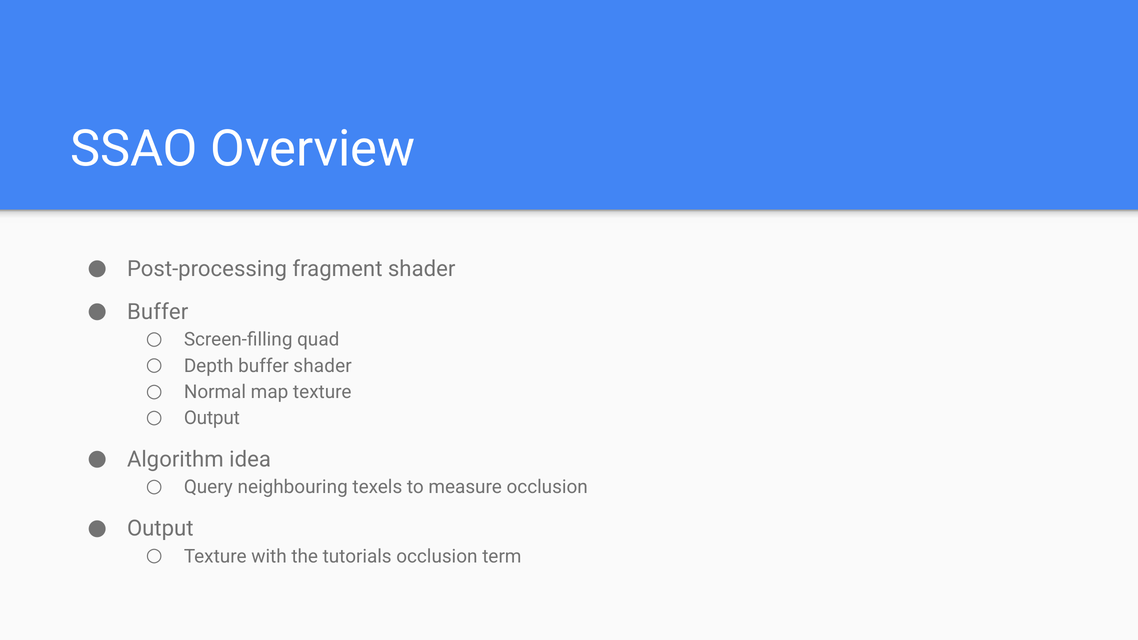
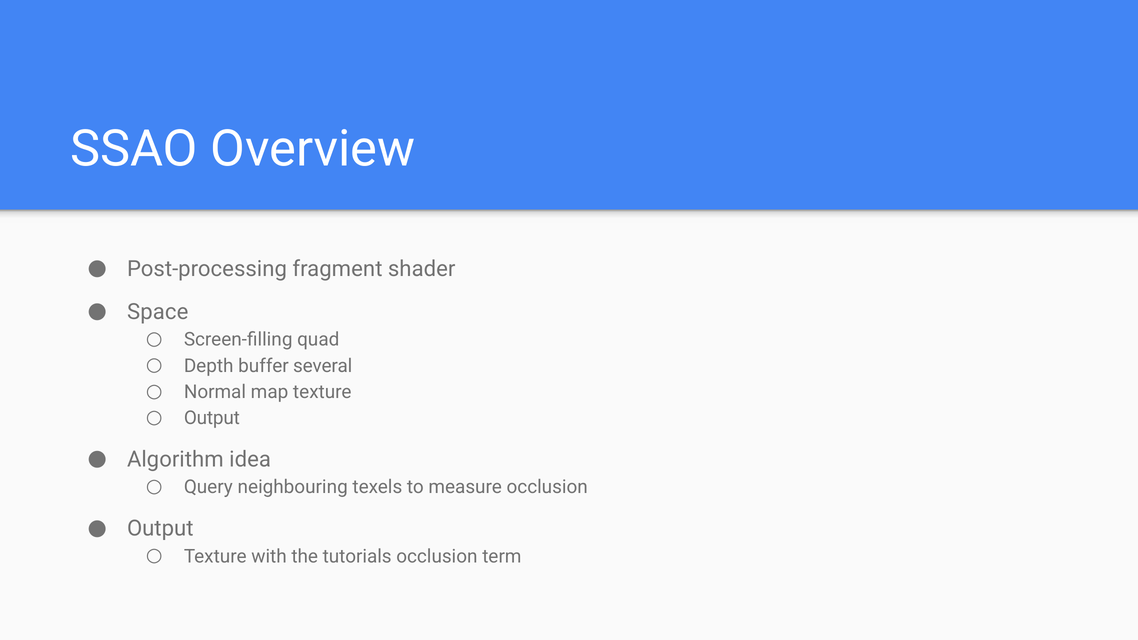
Buffer at (158, 312): Buffer -> Space
buffer shader: shader -> several
